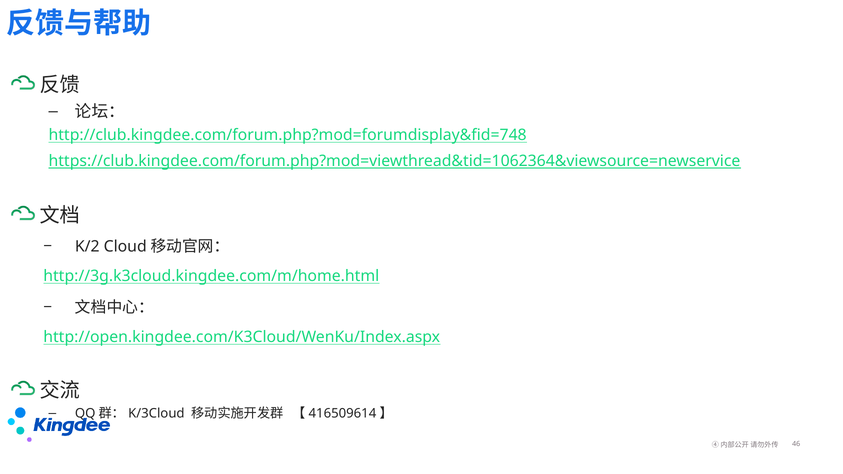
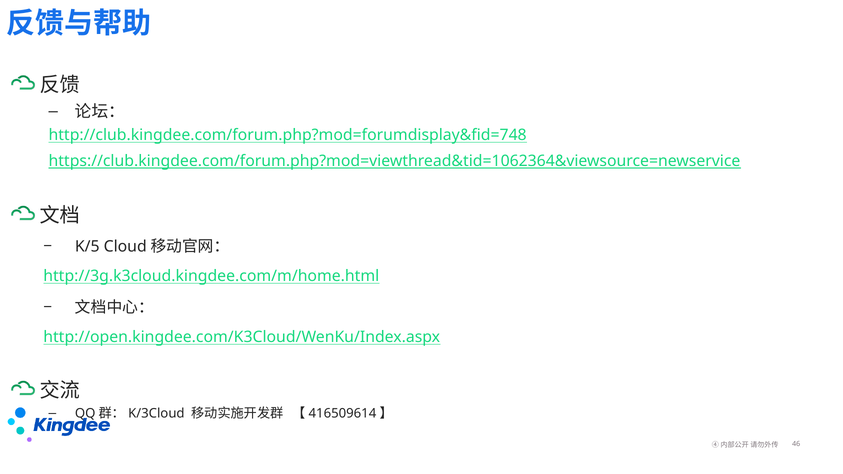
K/2: K/2 -> K/5
